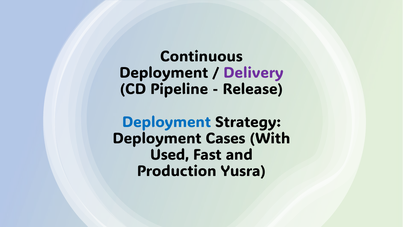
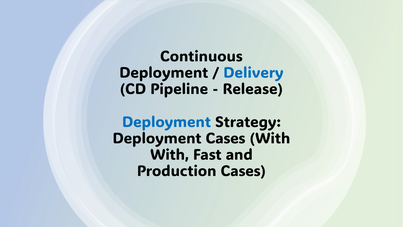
Delivery colour: purple -> blue
Used at (170, 155): Used -> With
Production Yusra: Yusra -> Cases
